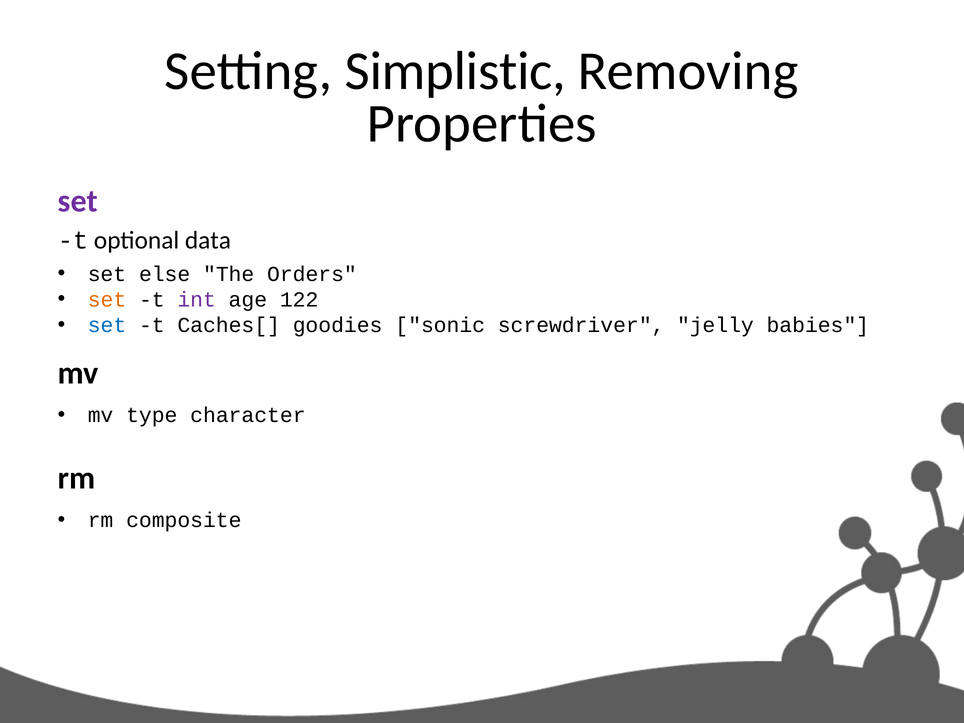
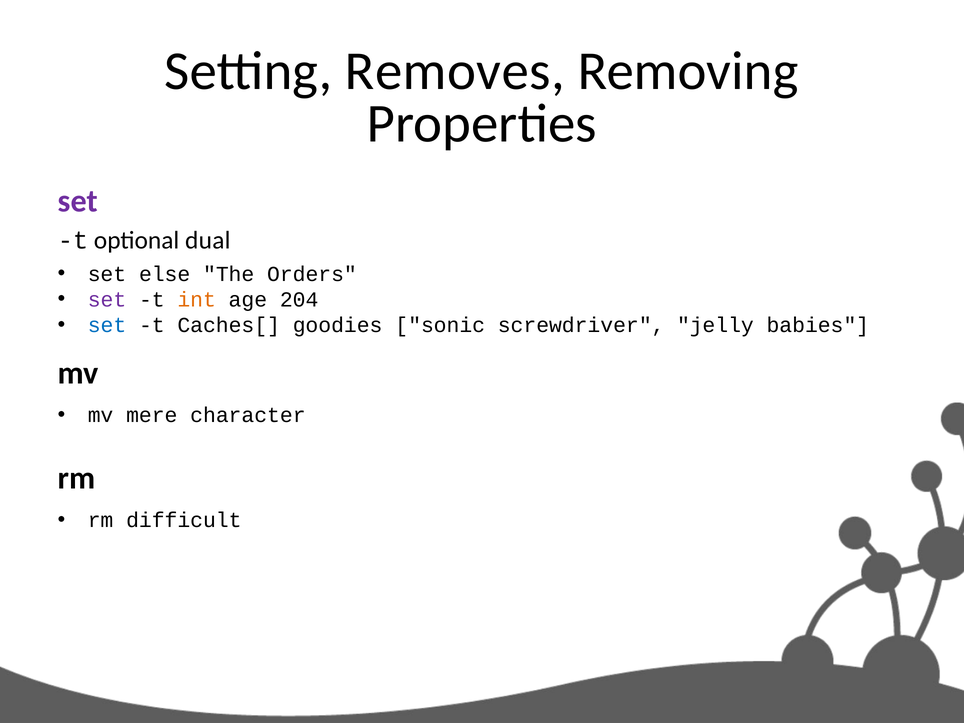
Simplistic: Simplistic -> Removes
data: data -> dual
set at (107, 300) colour: orange -> purple
int colour: purple -> orange
122: 122 -> 204
type: type -> mere
composite: composite -> difficult
